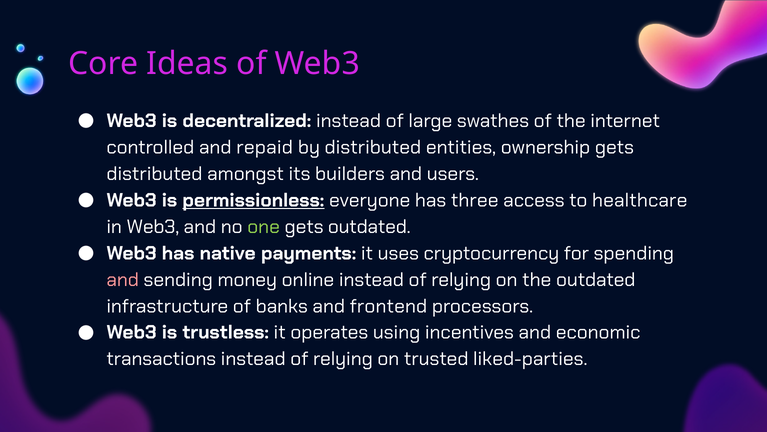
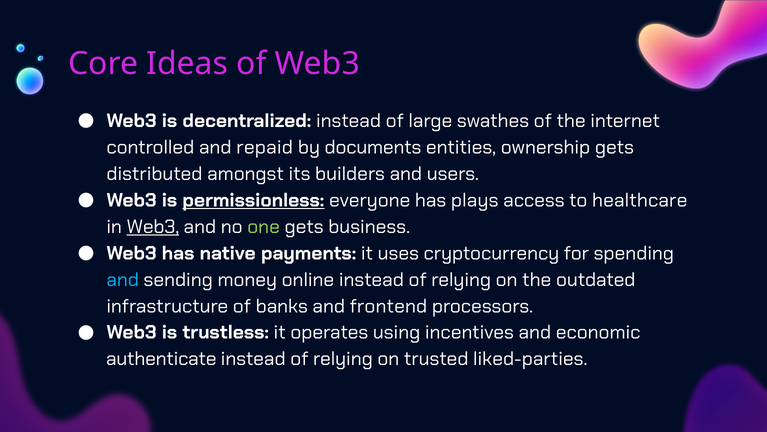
by distributed: distributed -> documents
three: three -> plays
Web3 at (153, 226) underline: none -> present
gets outdated: outdated -> business
and at (123, 279) colour: pink -> light blue
transactions: transactions -> authenticate
